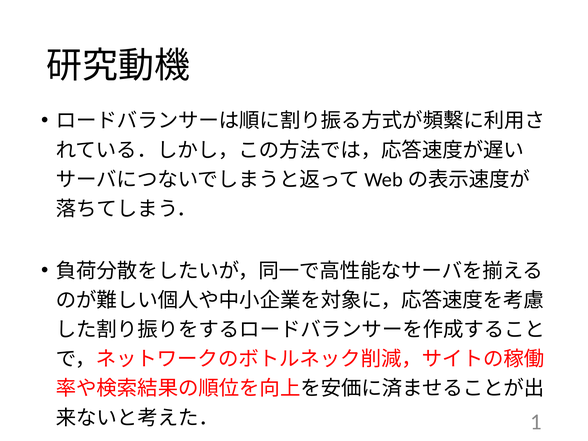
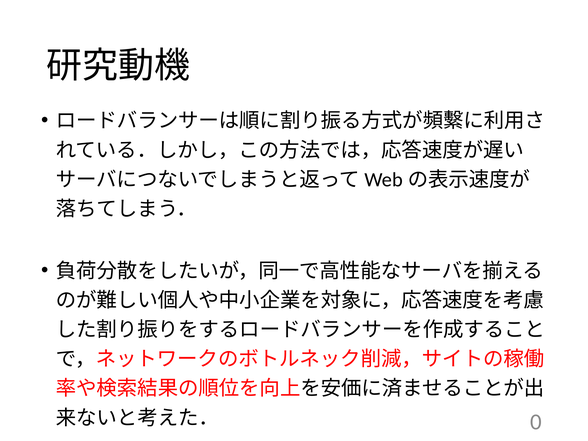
1: 1 -> 0
